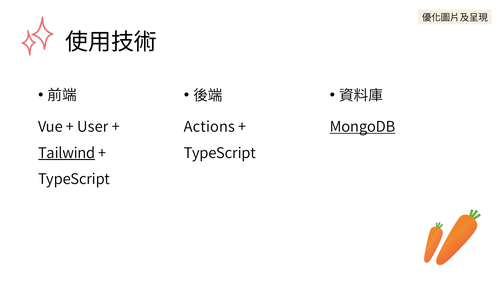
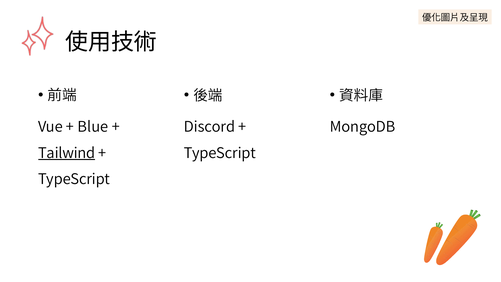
User: User -> Blue
Actions: Actions -> Discord
MongoDB underline: present -> none
